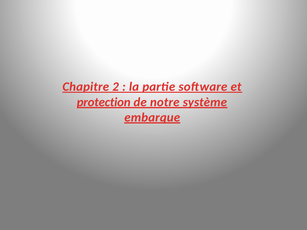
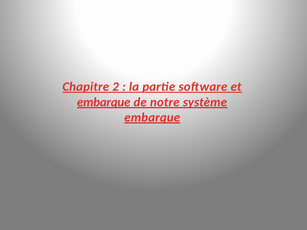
protection at (104, 102): protection -> embarque
